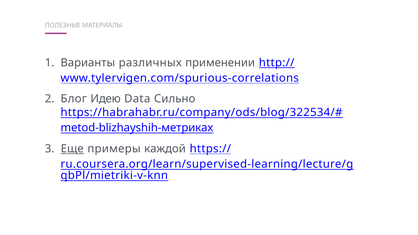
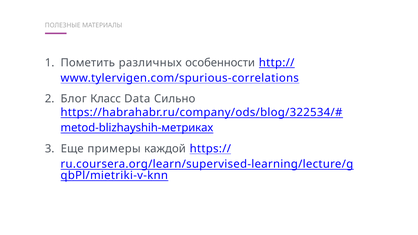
Варианты: Варианты -> Пометить
применении: применении -> особенности
Идею: Идею -> Класс
Еще underline: present -> none
